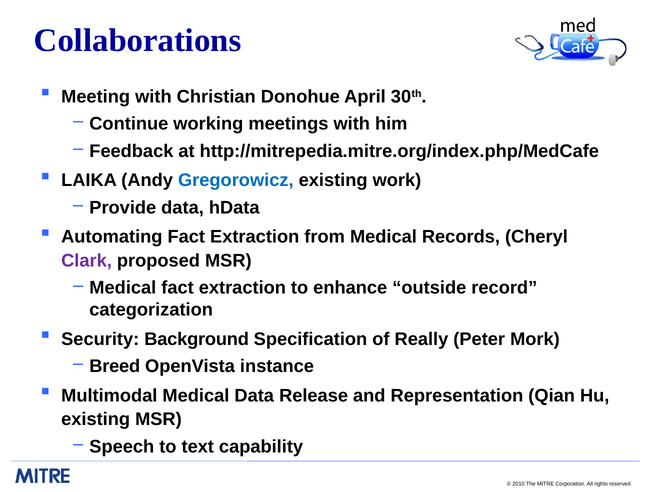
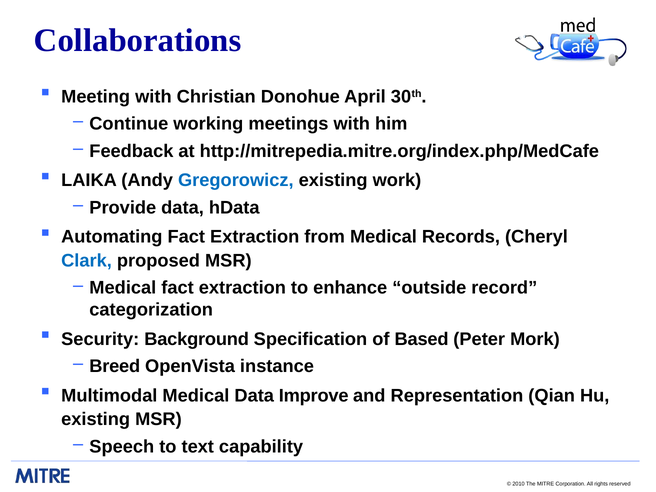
Clark colour: purple -> blue
Really: Really -> Based
Release: Release -> Improve
